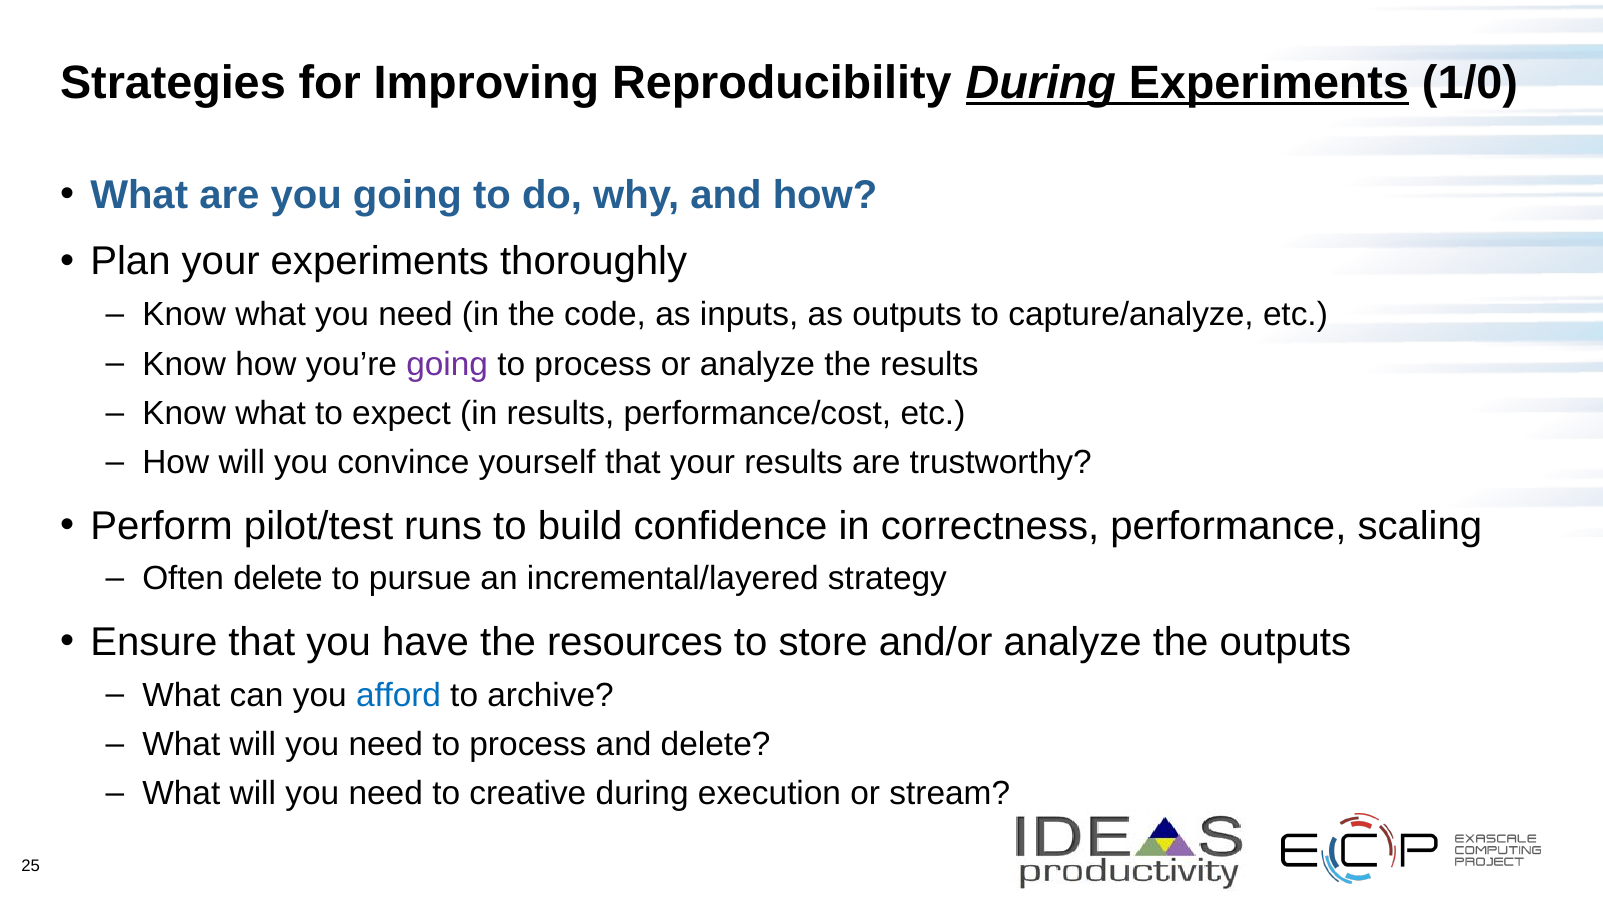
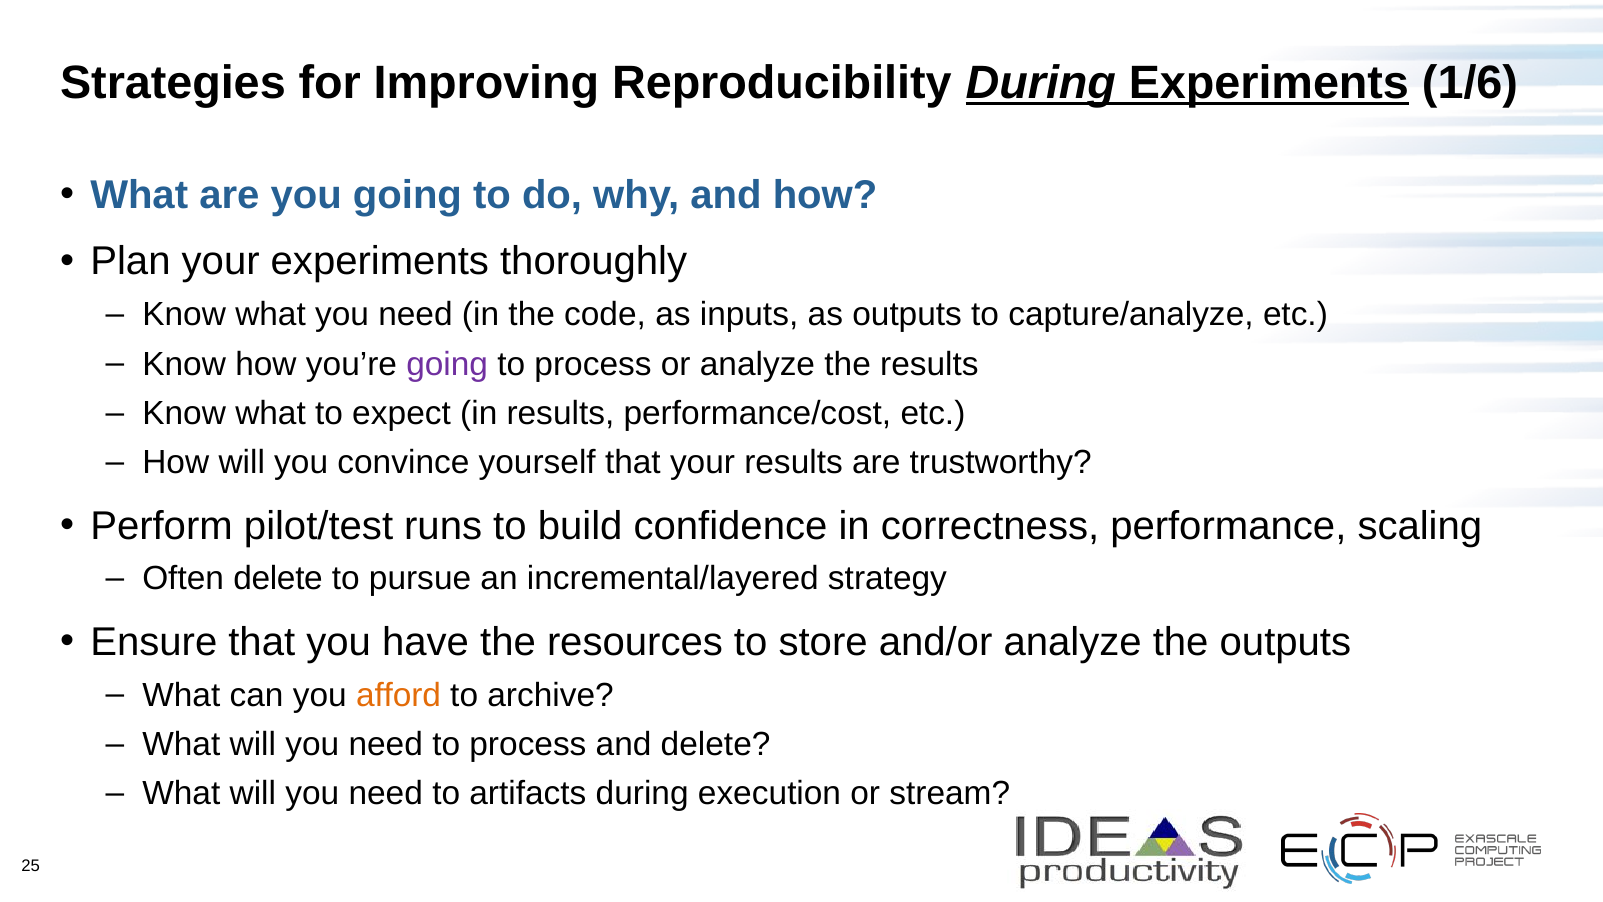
1/0: 1/0 -> 1/6
afford colour: blue -> orange
creative: creative -> artifacts
